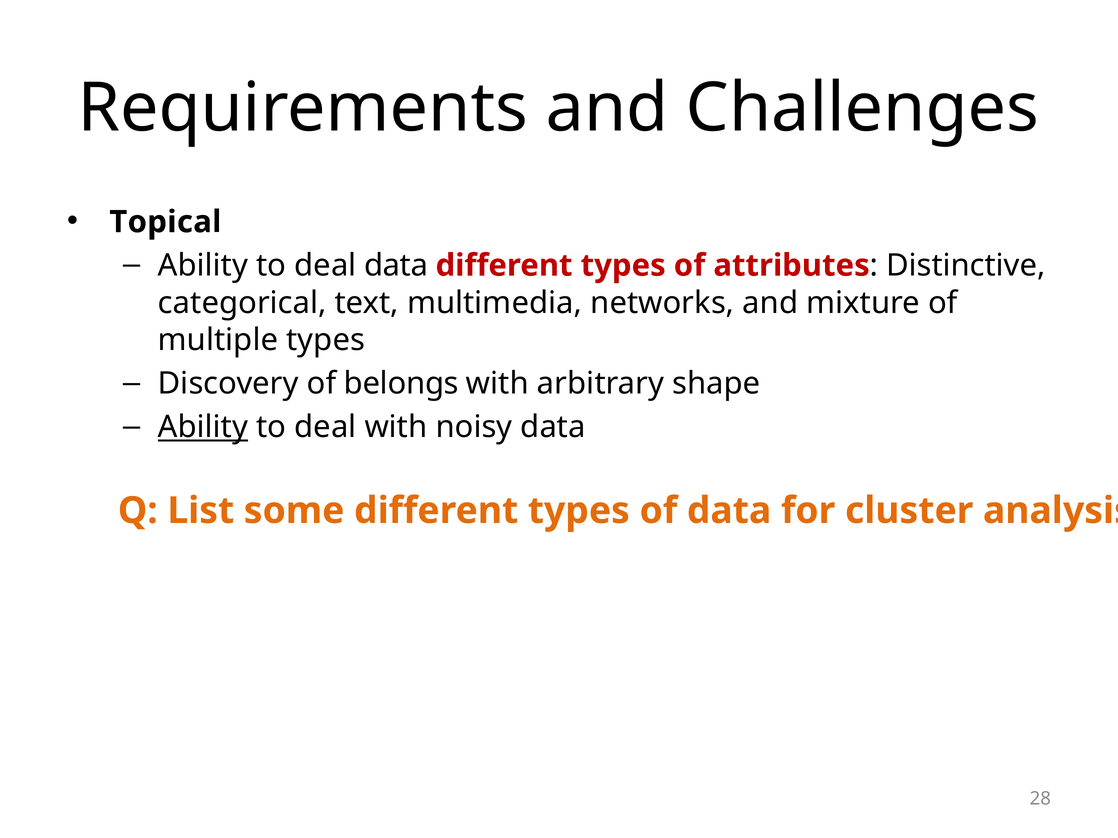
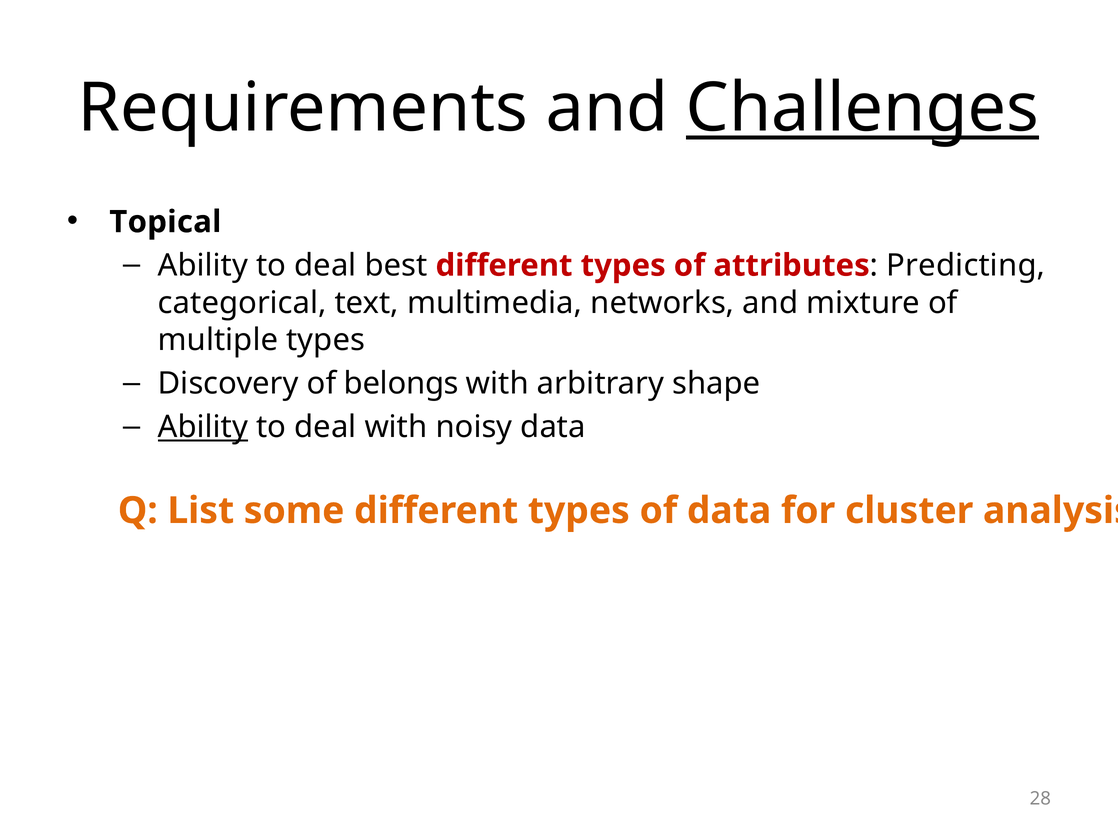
Challenges underline: none -> present
deal data: data -> best
Distinctive: Distinctive -> Predicting
